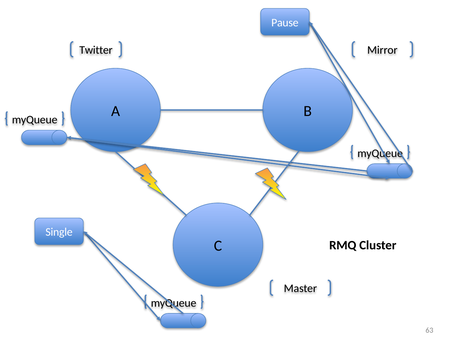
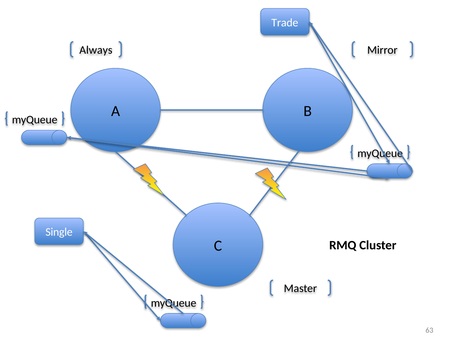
Pause: Pause -> Trade
Twitter: Twitter -> Always
